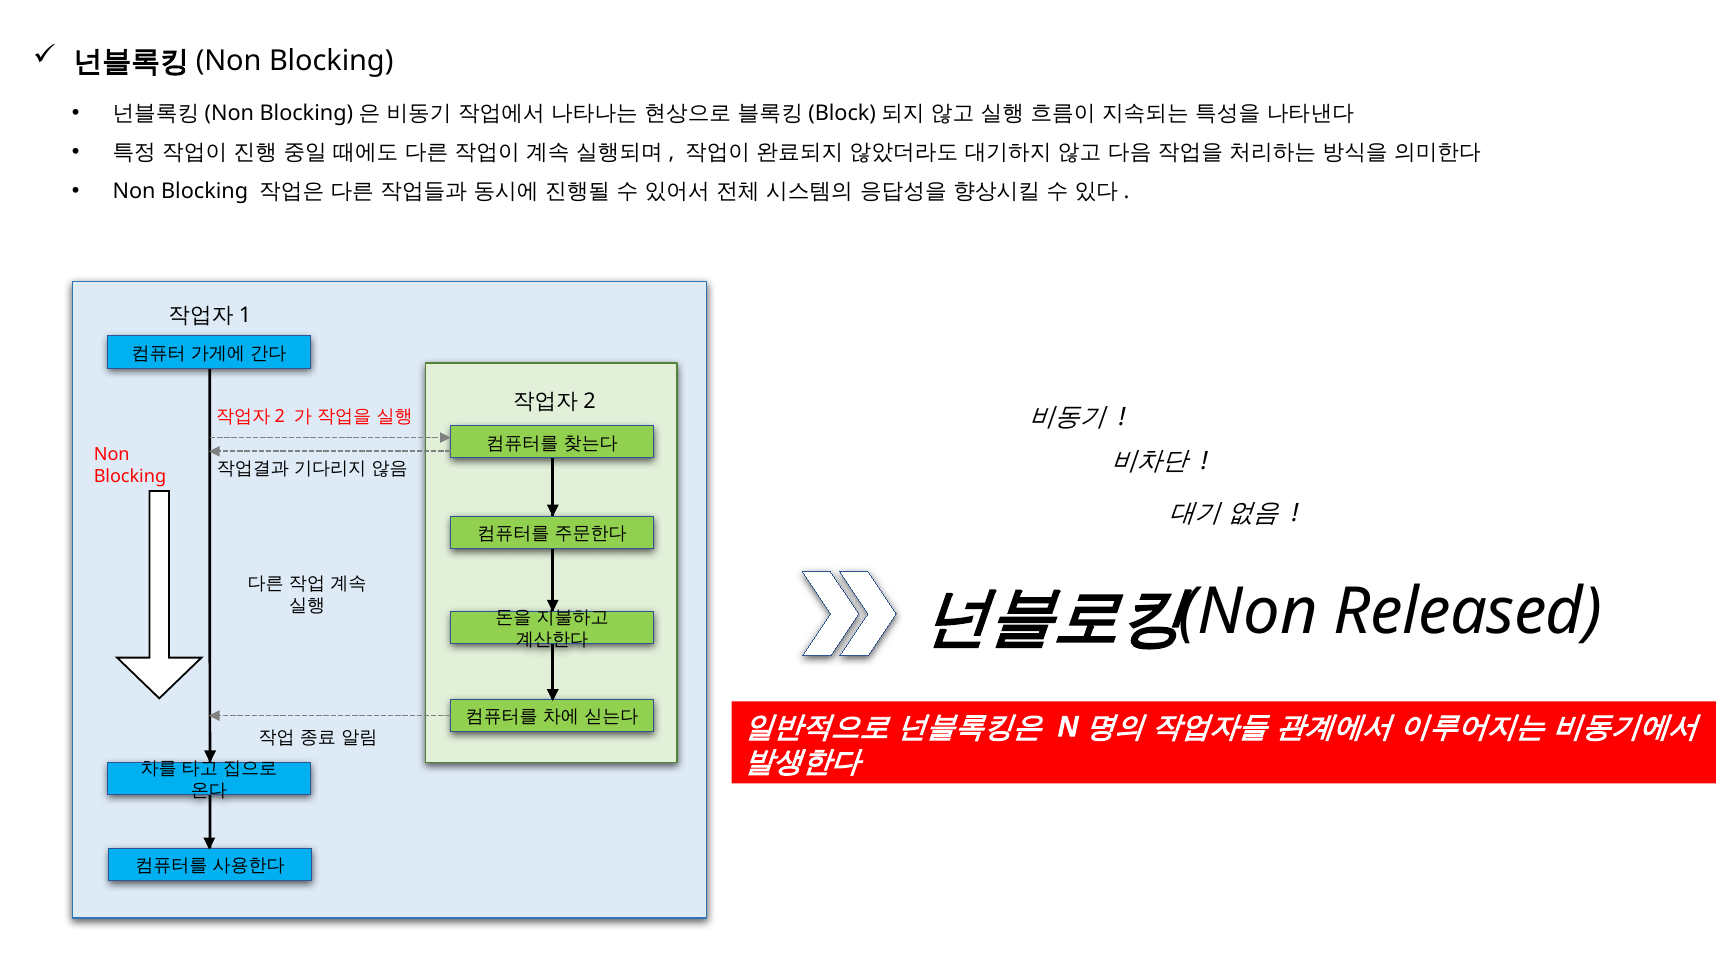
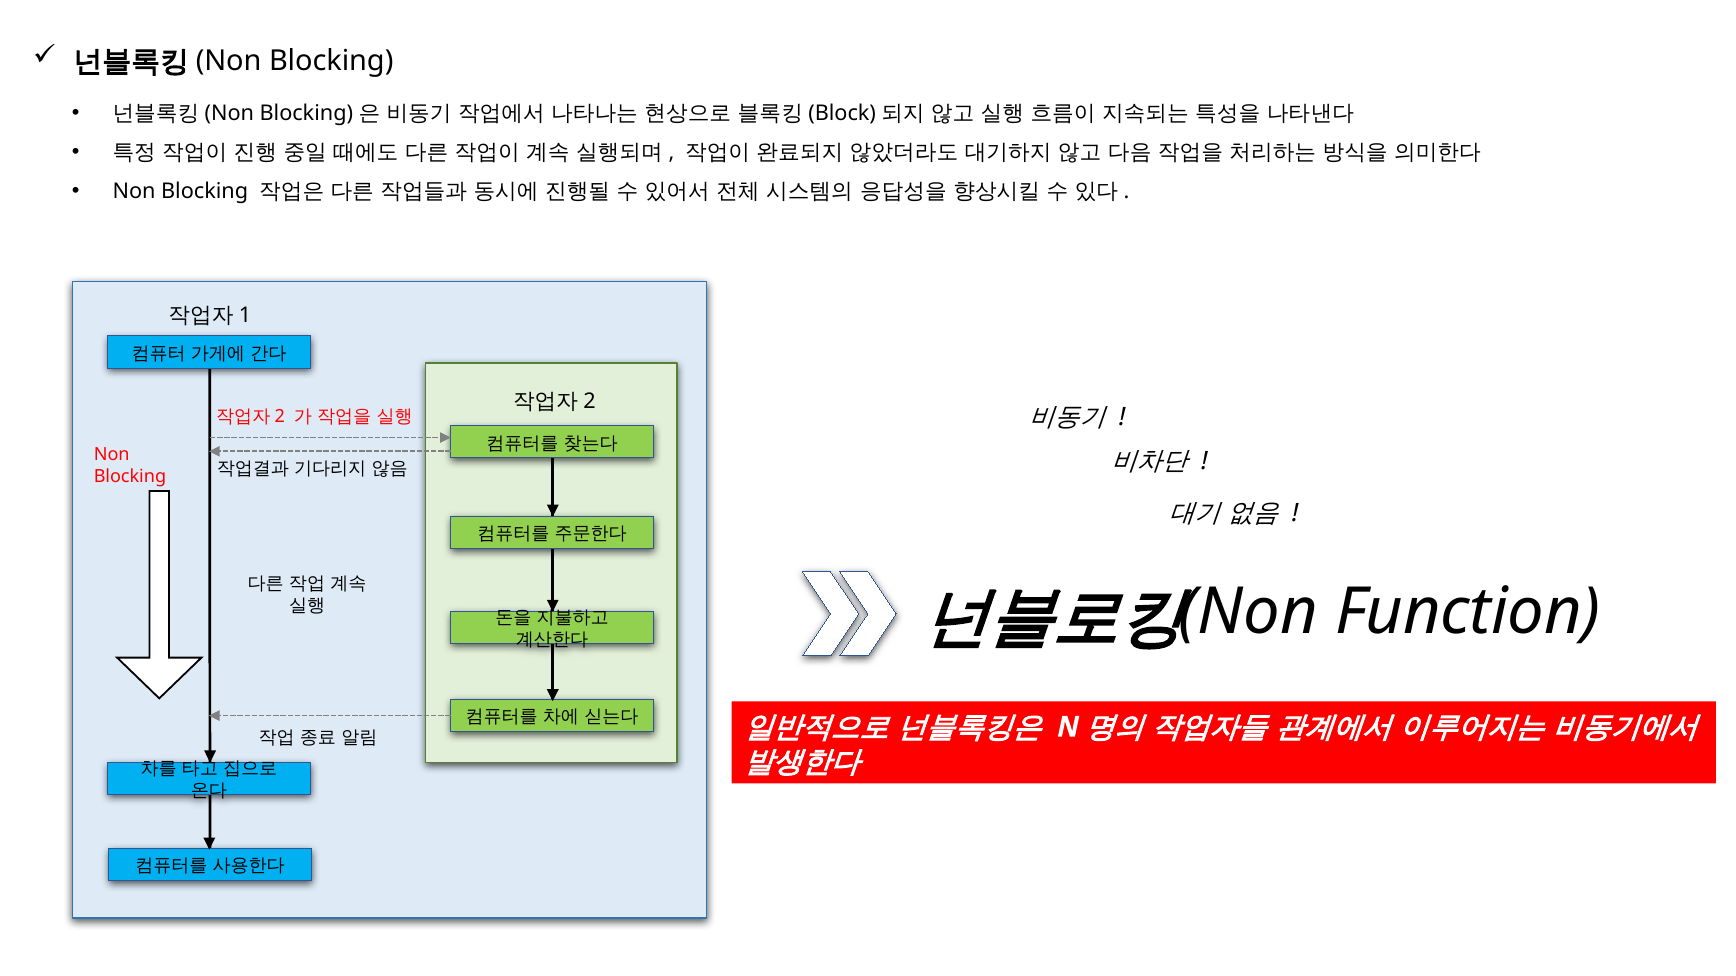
Released: Released -> Function
